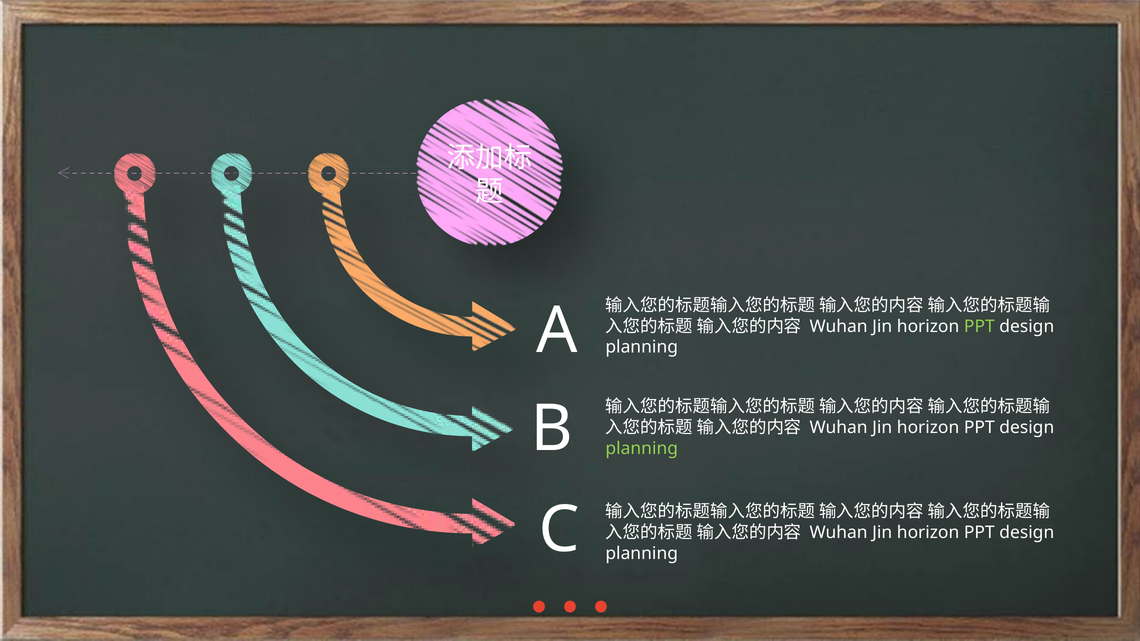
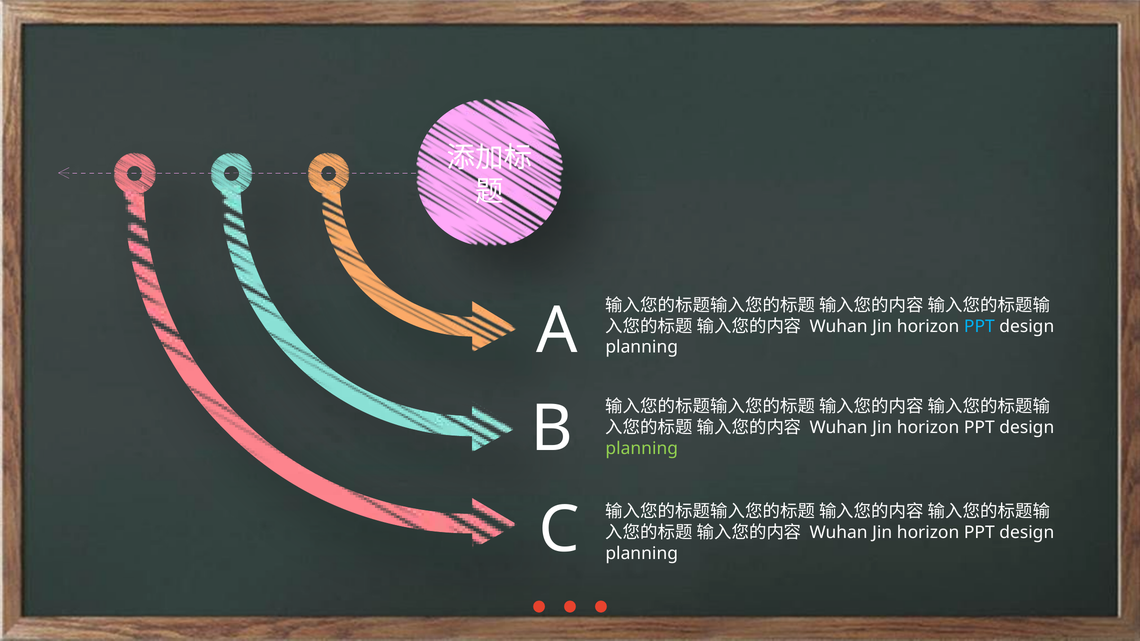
PPT at (979, 326) colour: light green -> light blue
